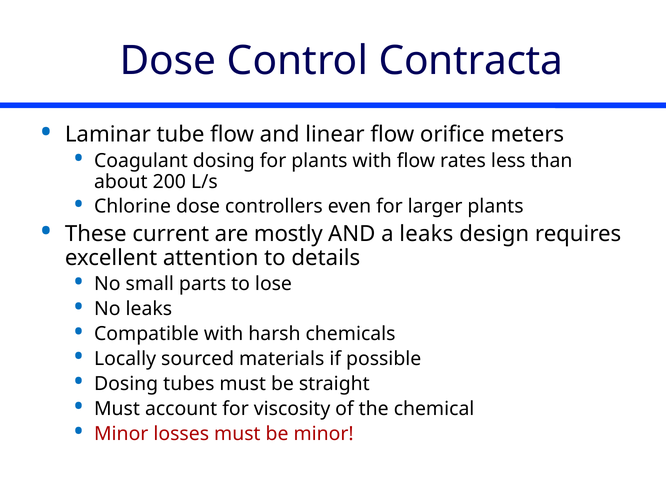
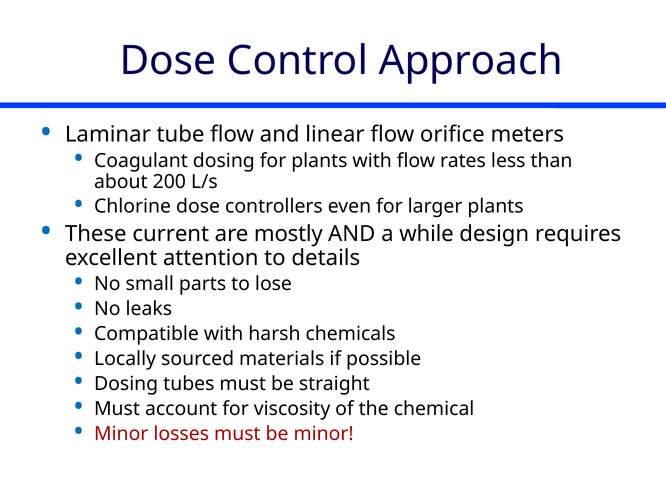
Contracta: Contracta -> Approach
a leaks: leaks -> while
